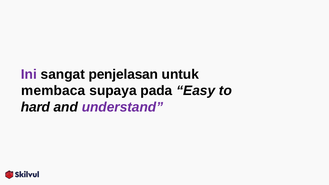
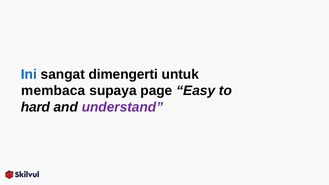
Ini colour: purple -> blue
penjelasan: penjelasan -> dimengerti
pada: pada -> page
